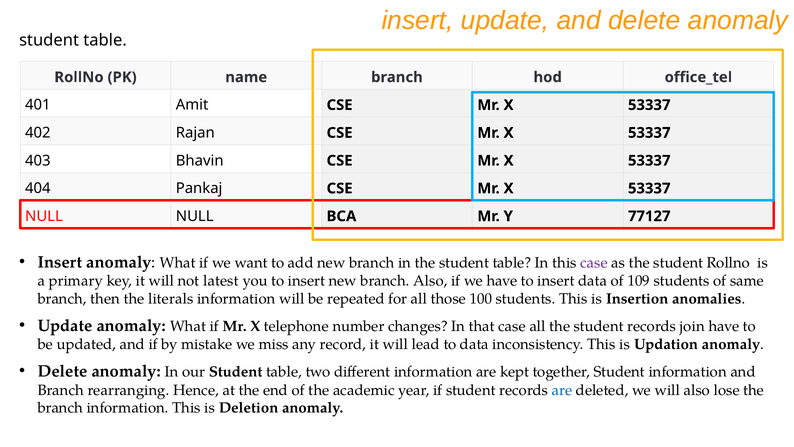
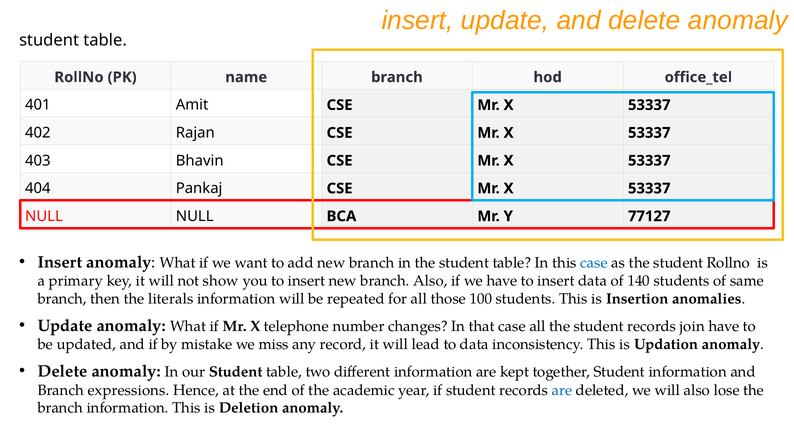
case at (594, 262) colour: purple -> blue
latest: latest -> show
109: 109 -> 140
rearranging: rearranging -> expressions
